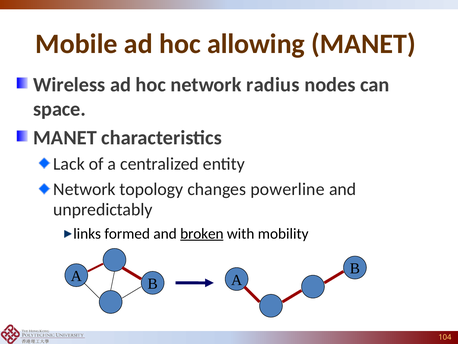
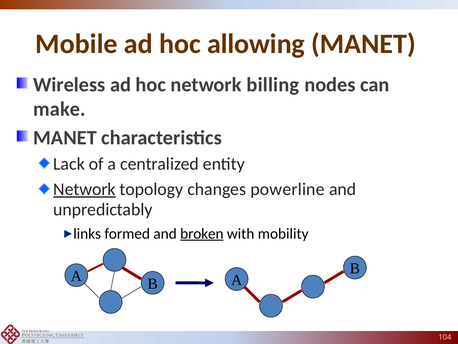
radius: radius -> billing
space: space -> make
Network at (84, 189) underline: none -> present
